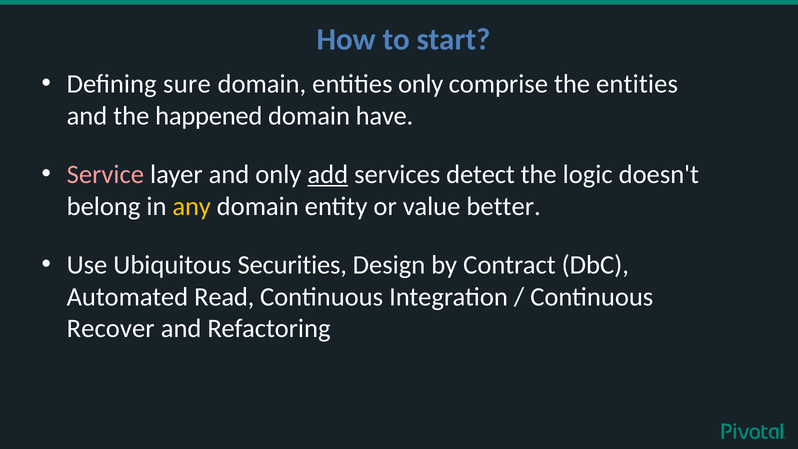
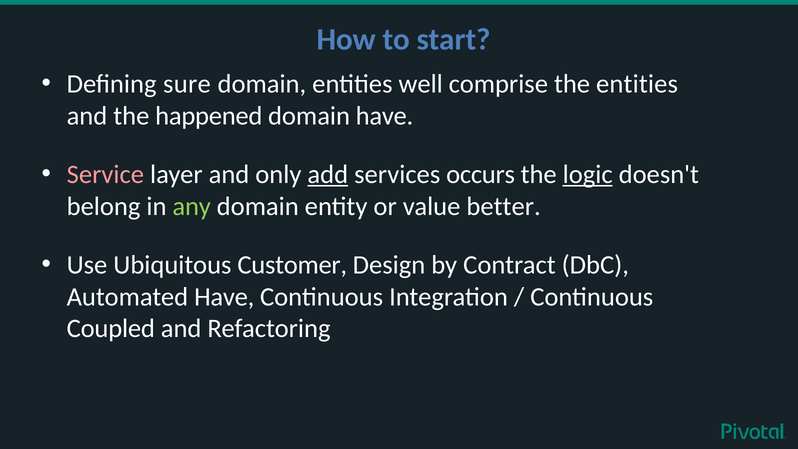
entities only: only -> well
detect: detect -> occurs
logic underline: none -> present
any colour: yellow -> light green
Securities: Securities -> Customer
Automated Read: Read -> Have
Recover: Recover -> Coupled
